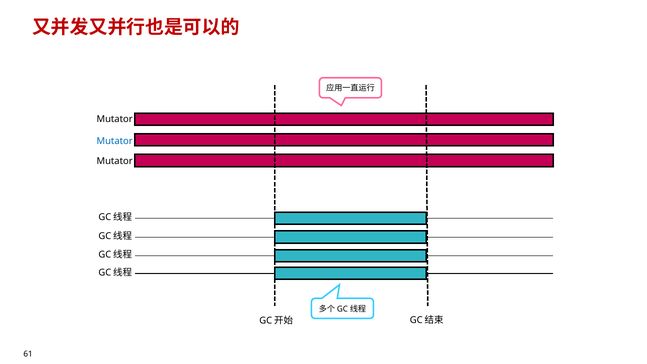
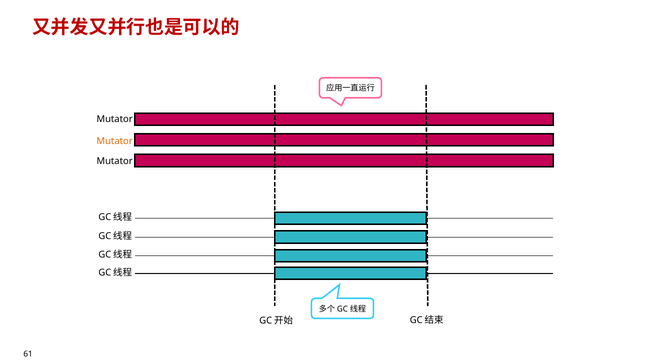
Mutator at (115, 141) colour: blue -> orange
